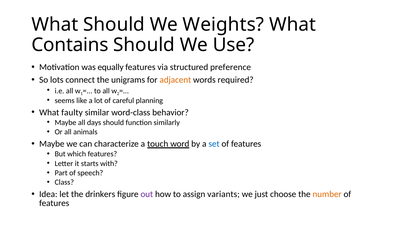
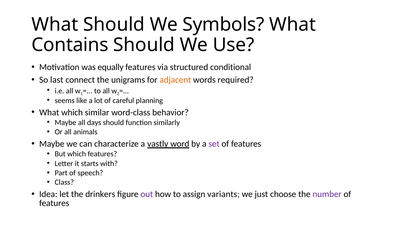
Weights: Weights -> Symbols
preference: preference -> conditional
lots: lots -> last
What faulty: faulty -> which
touch: touch -> vastly
set colour: blue -> purple
number colour: orange -> purple
